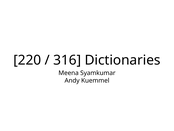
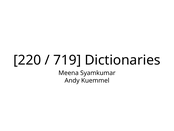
316: 316 -> 719
